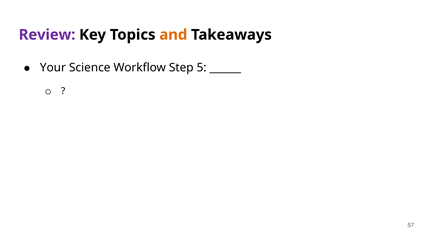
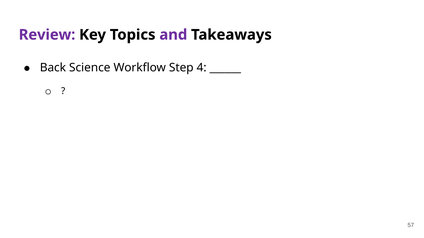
and colour: orange -> purple
Your: Your -> Back
5: 5 -> 4
